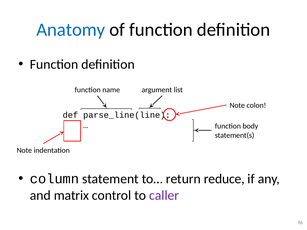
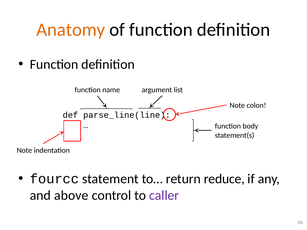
Anatomy colour: blue -> orange
column: column -> fourcc
matrix: matrix -> above
